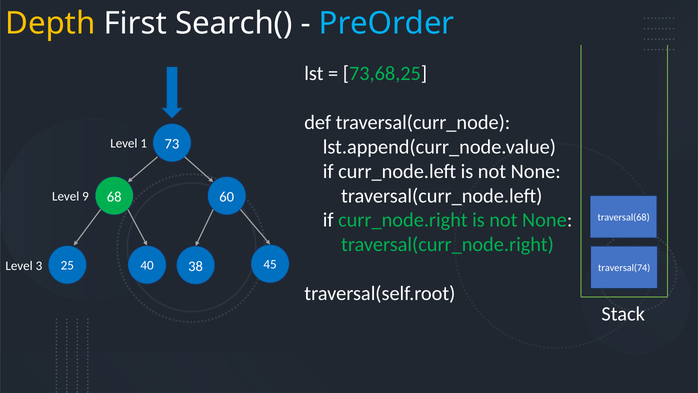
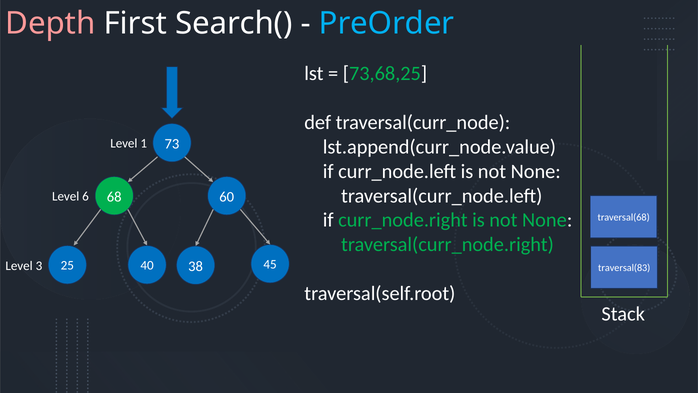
Depth colour: yellow -> pink
9: 9 -> 6
traversal(74: traversal(74 -> traversal(83
